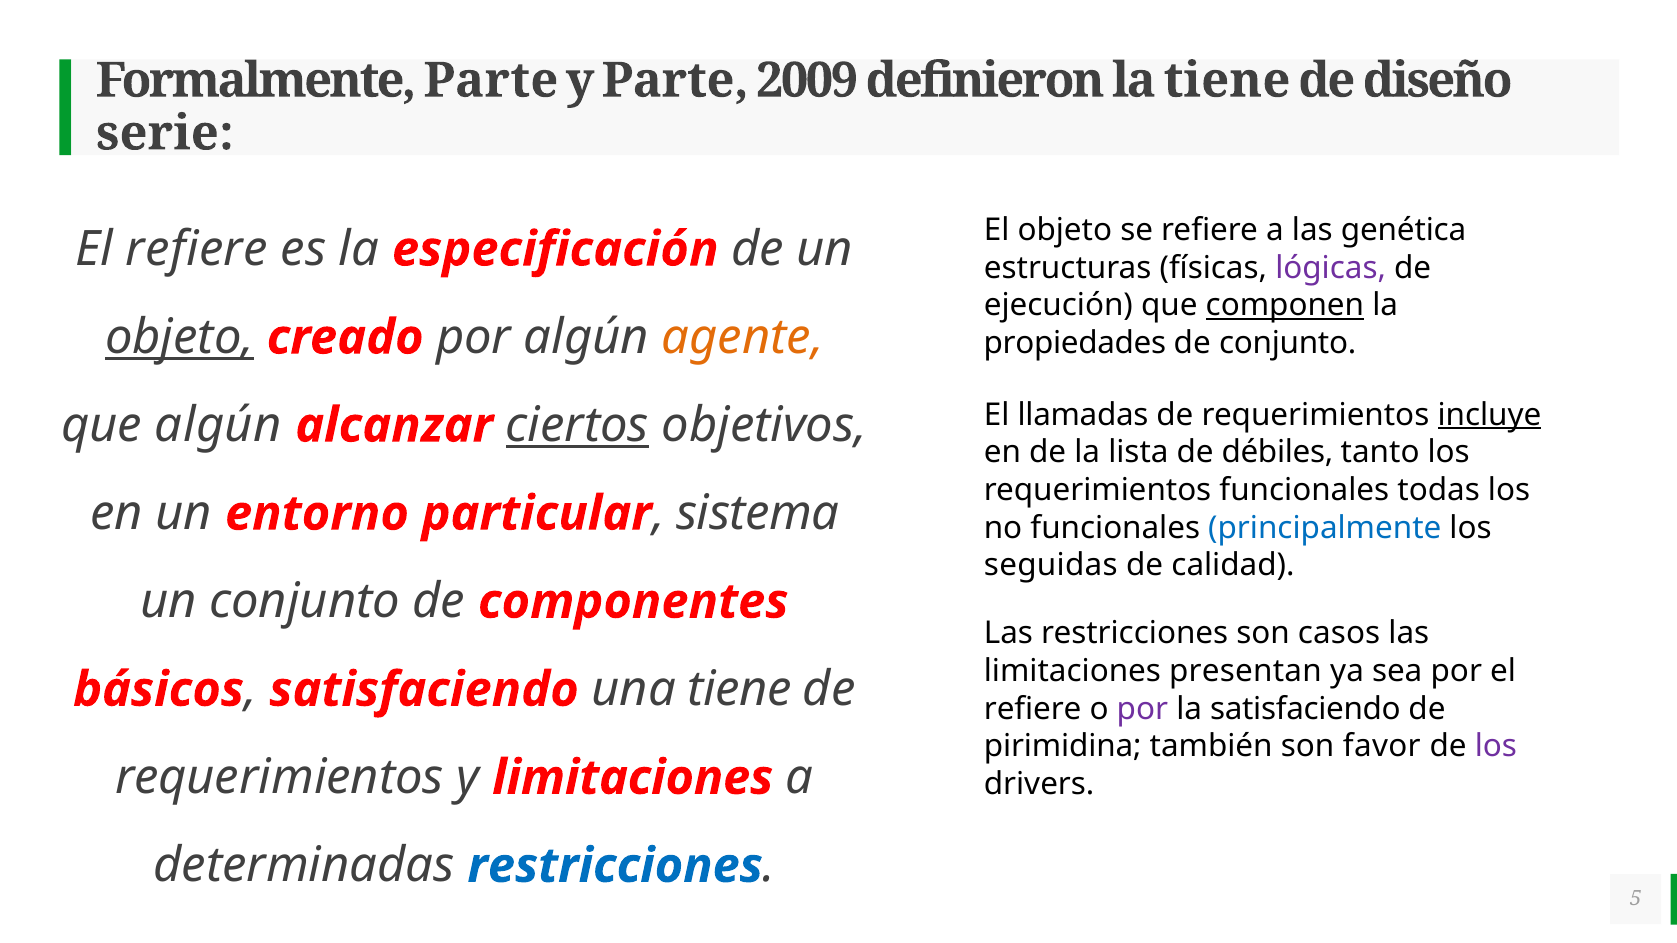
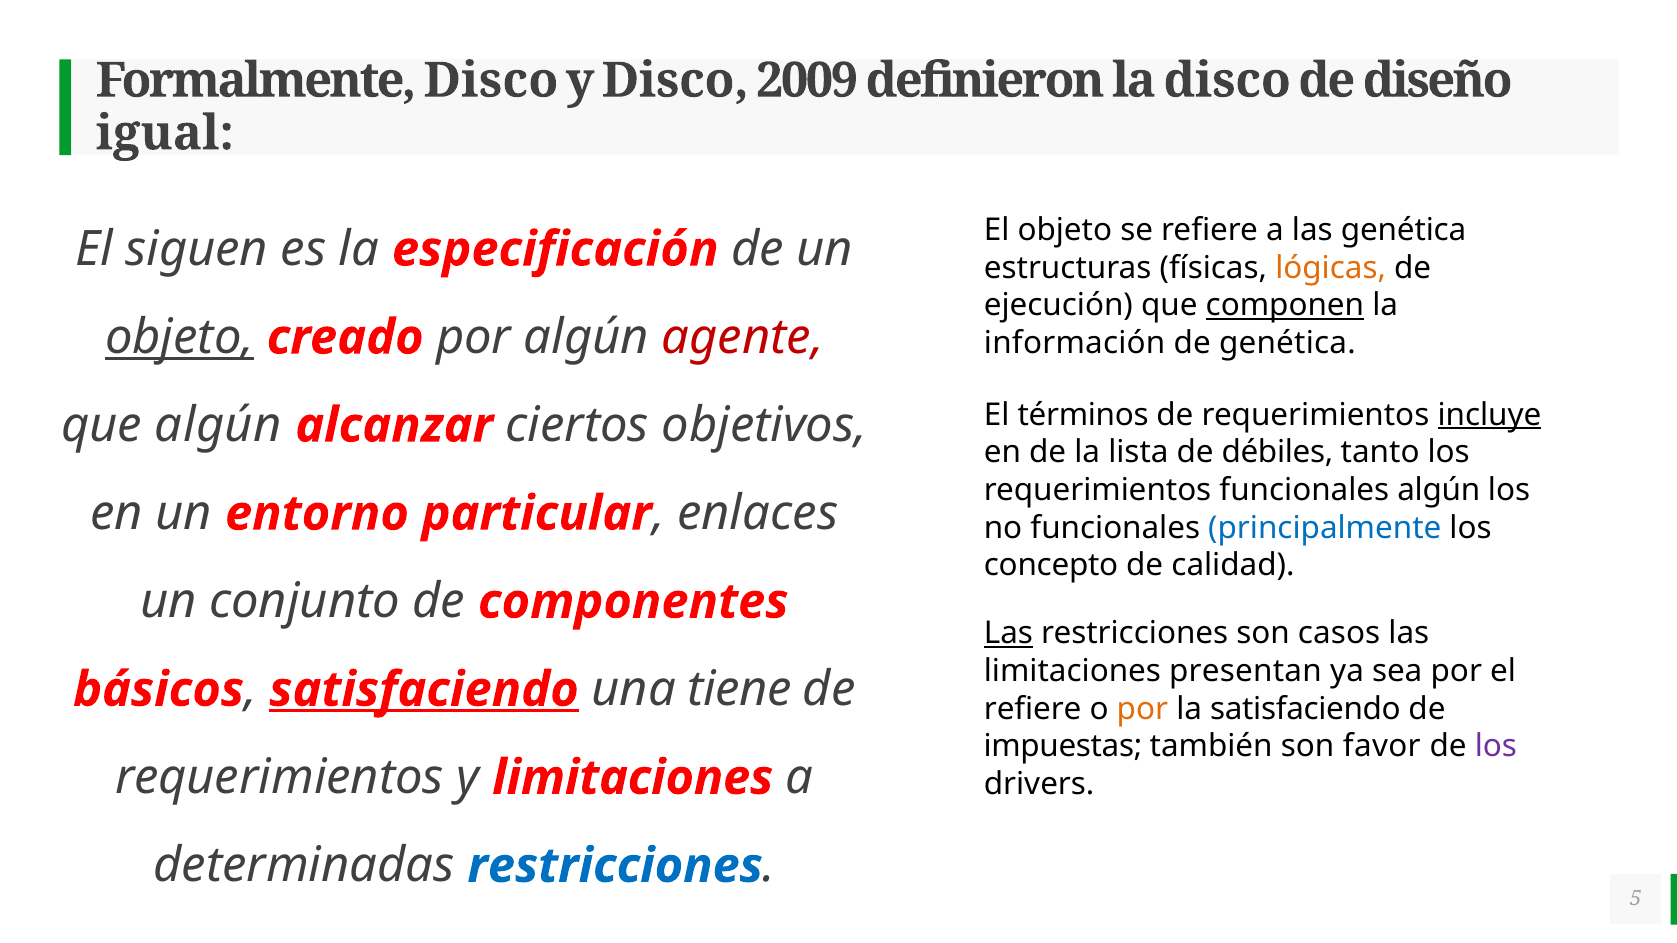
Formalmente Parte: Parte -> Disco
y Parte: Parte -> Disco
la tiene: tiene -> disco
serie: serie -> igual
refiere at (197, 249): refiere -> siguen
lógicas colour: purple -> orange
agente colour: orange -> red
propiedades: propiedades -> información
de conjunto: conjunto -> genética
llamadas: llamadas -> términos
ciertos underline: present -> none
funcionales todas: todas -> algún
sistema: sistema -> enlaces
seguidas: seguidas -> concepto
Las at (1009, 634) underline: none -> present
satisfaciendo at (424, 690) underline: none -> present
por at (1142, 709) colour: purple -> orange
pirimidina: pirimidina -> impuestas
